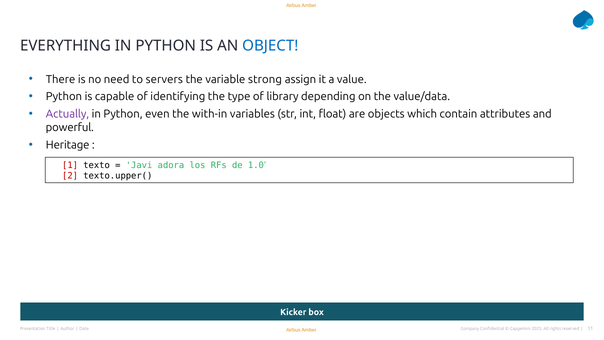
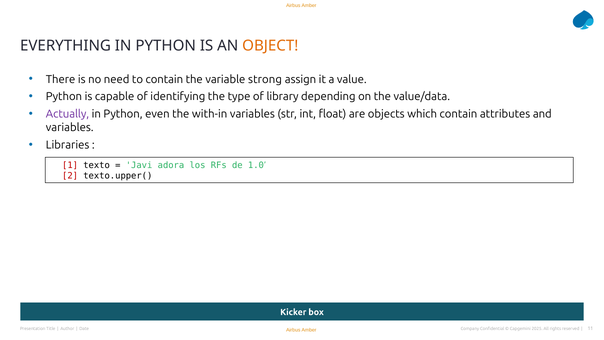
OBJECT colour: blue -> orange
to servers: servers -> contain
powerful at (70, 128): powerful -> variables
Heritage: Heritage -> Libraries
